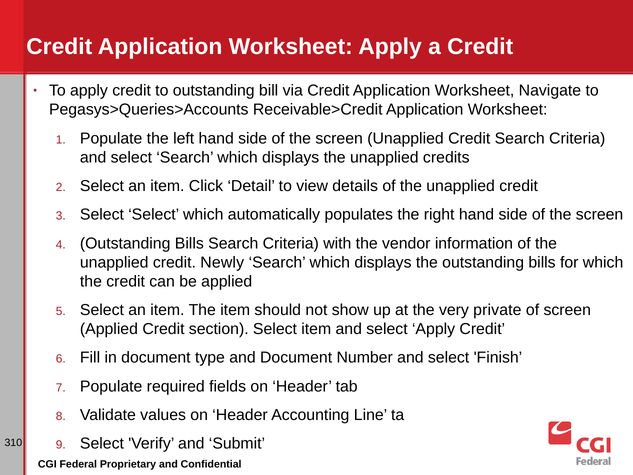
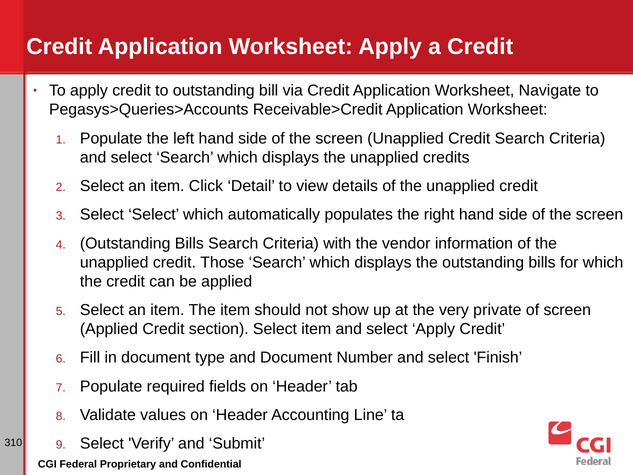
Newly: Newly -> Those
